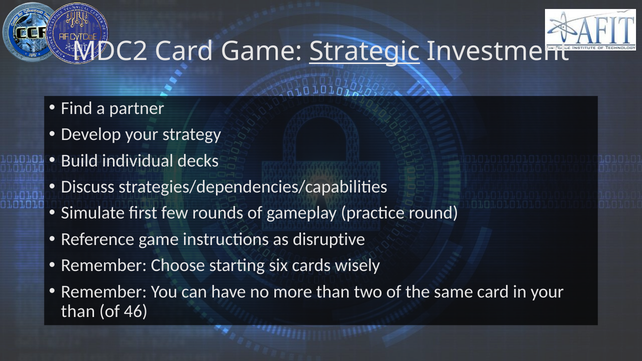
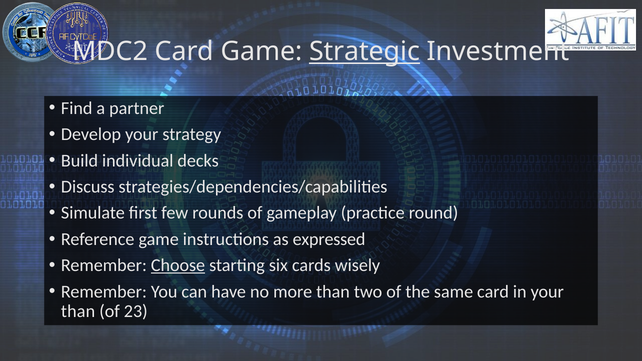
disruptive: disruptive -> expressed
Choose underline: none -> present
46: 46 -> 23
